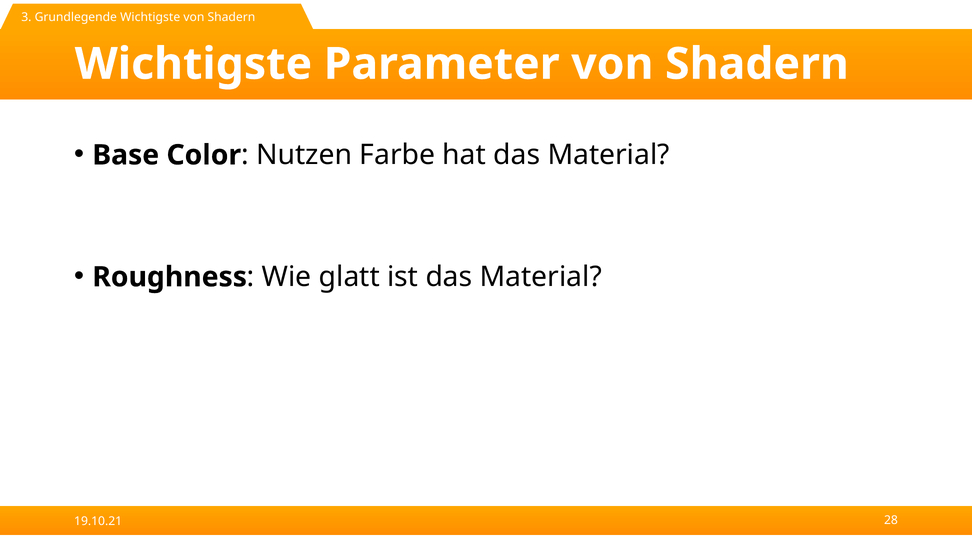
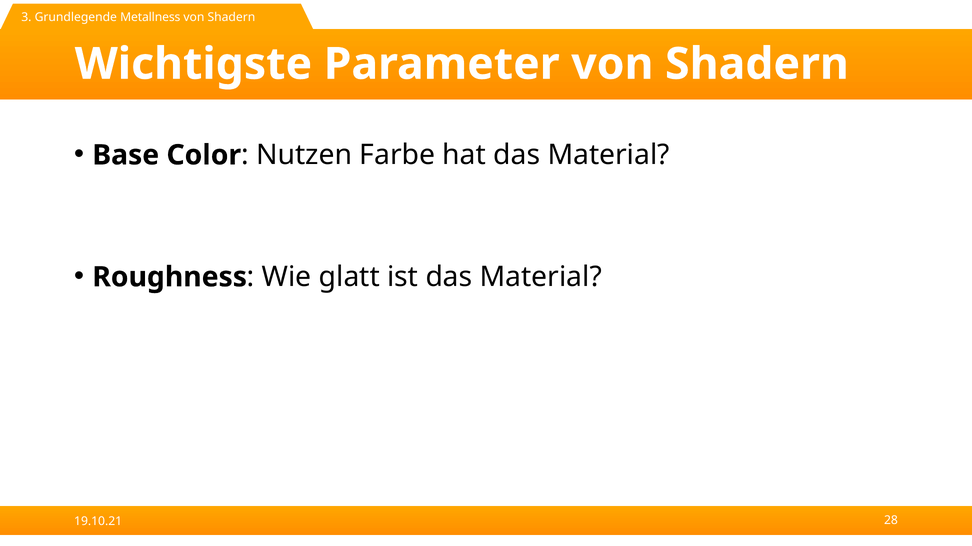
Grundlegende Wichtigste: Wichtigste -> Metallness
